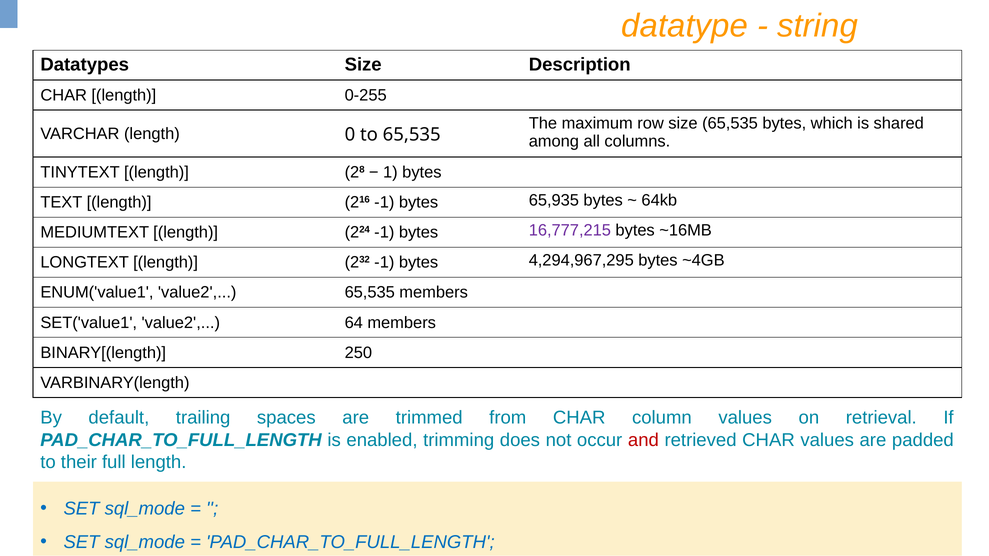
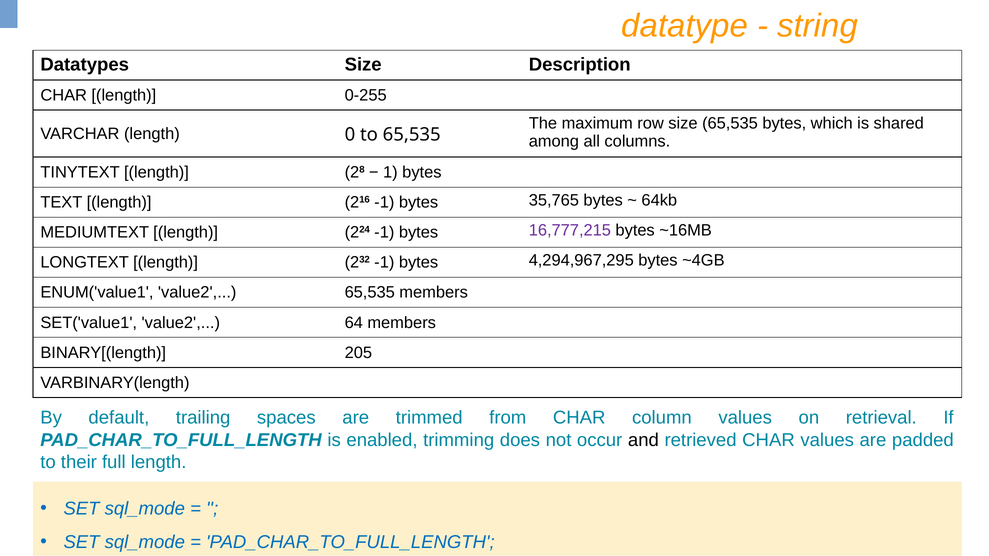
65,935: 65,935 -> 35,765
250: 250 -> 205
and colour: red -> black
